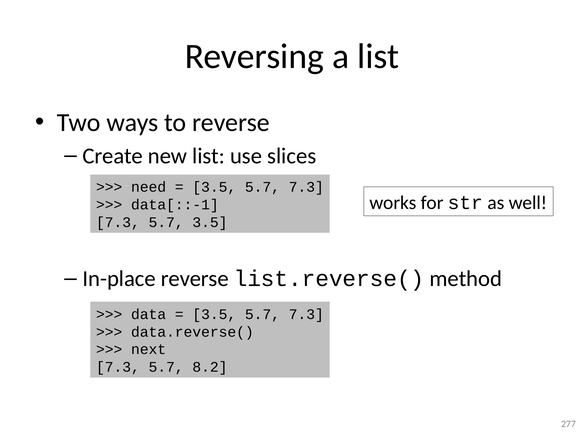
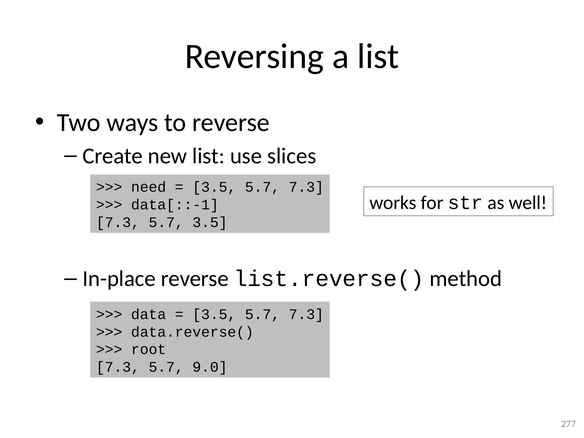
next: next -> root
8.2: 8.2 -> 9.0
